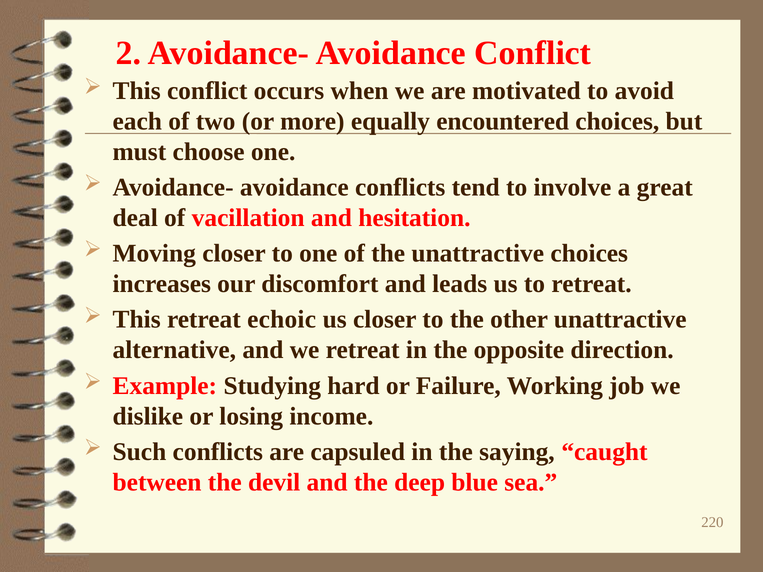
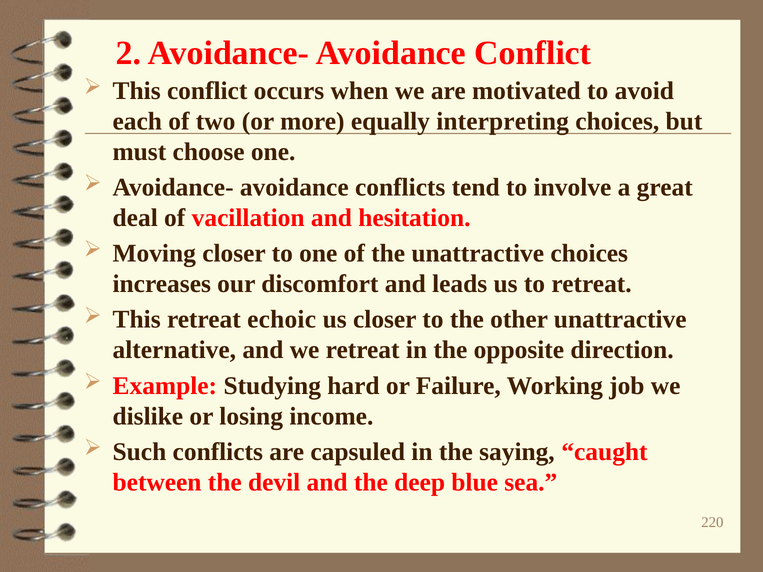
encountered: encountered -> interpreting
